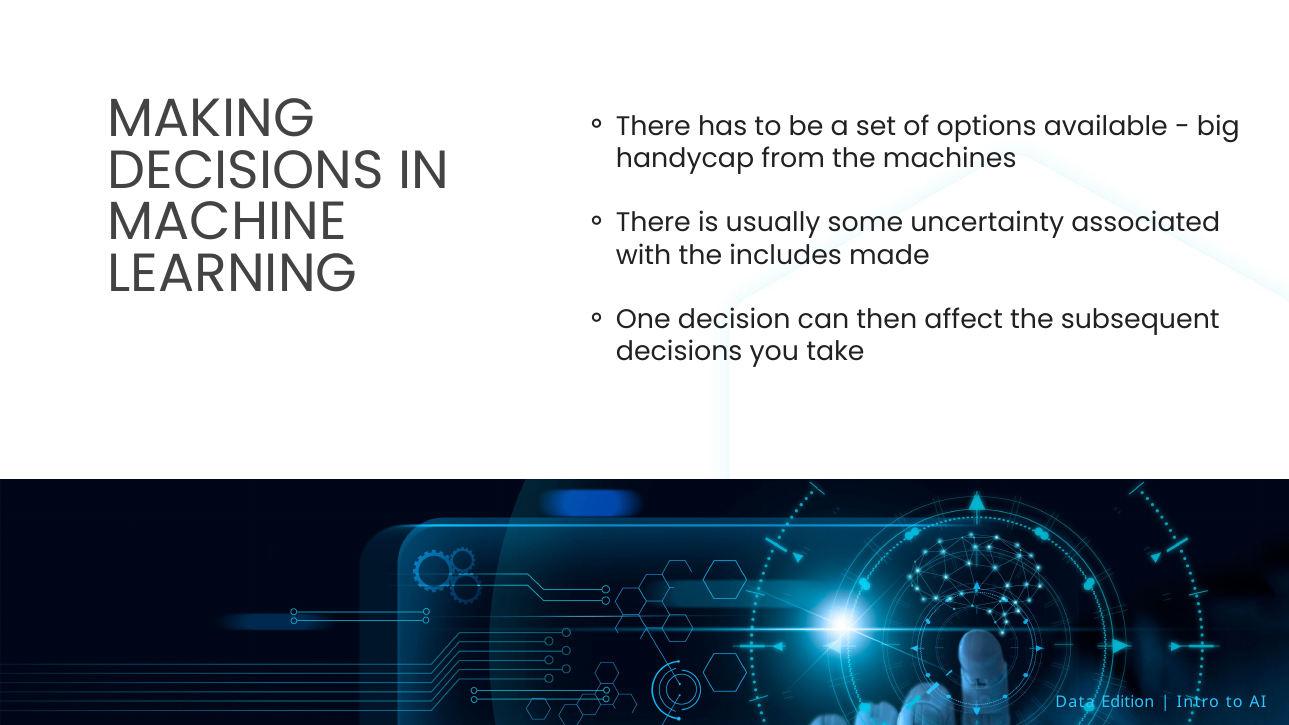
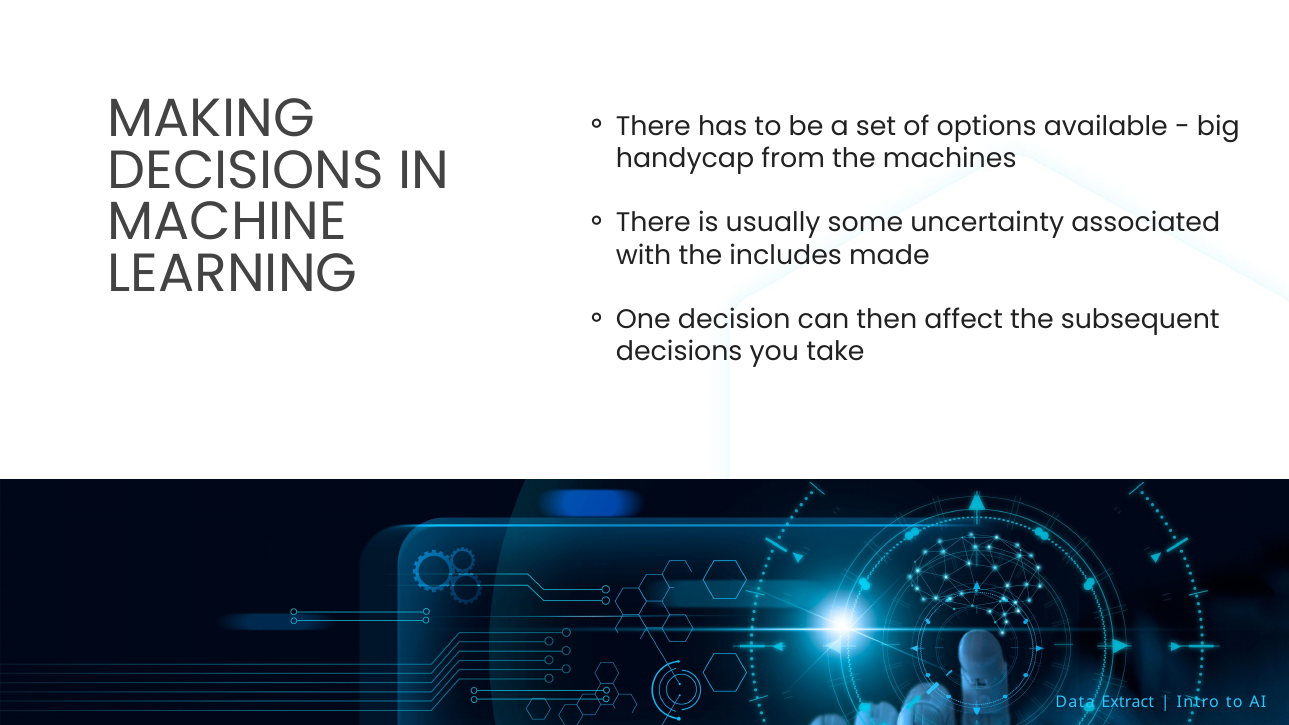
Edition: Edition -> Extract
